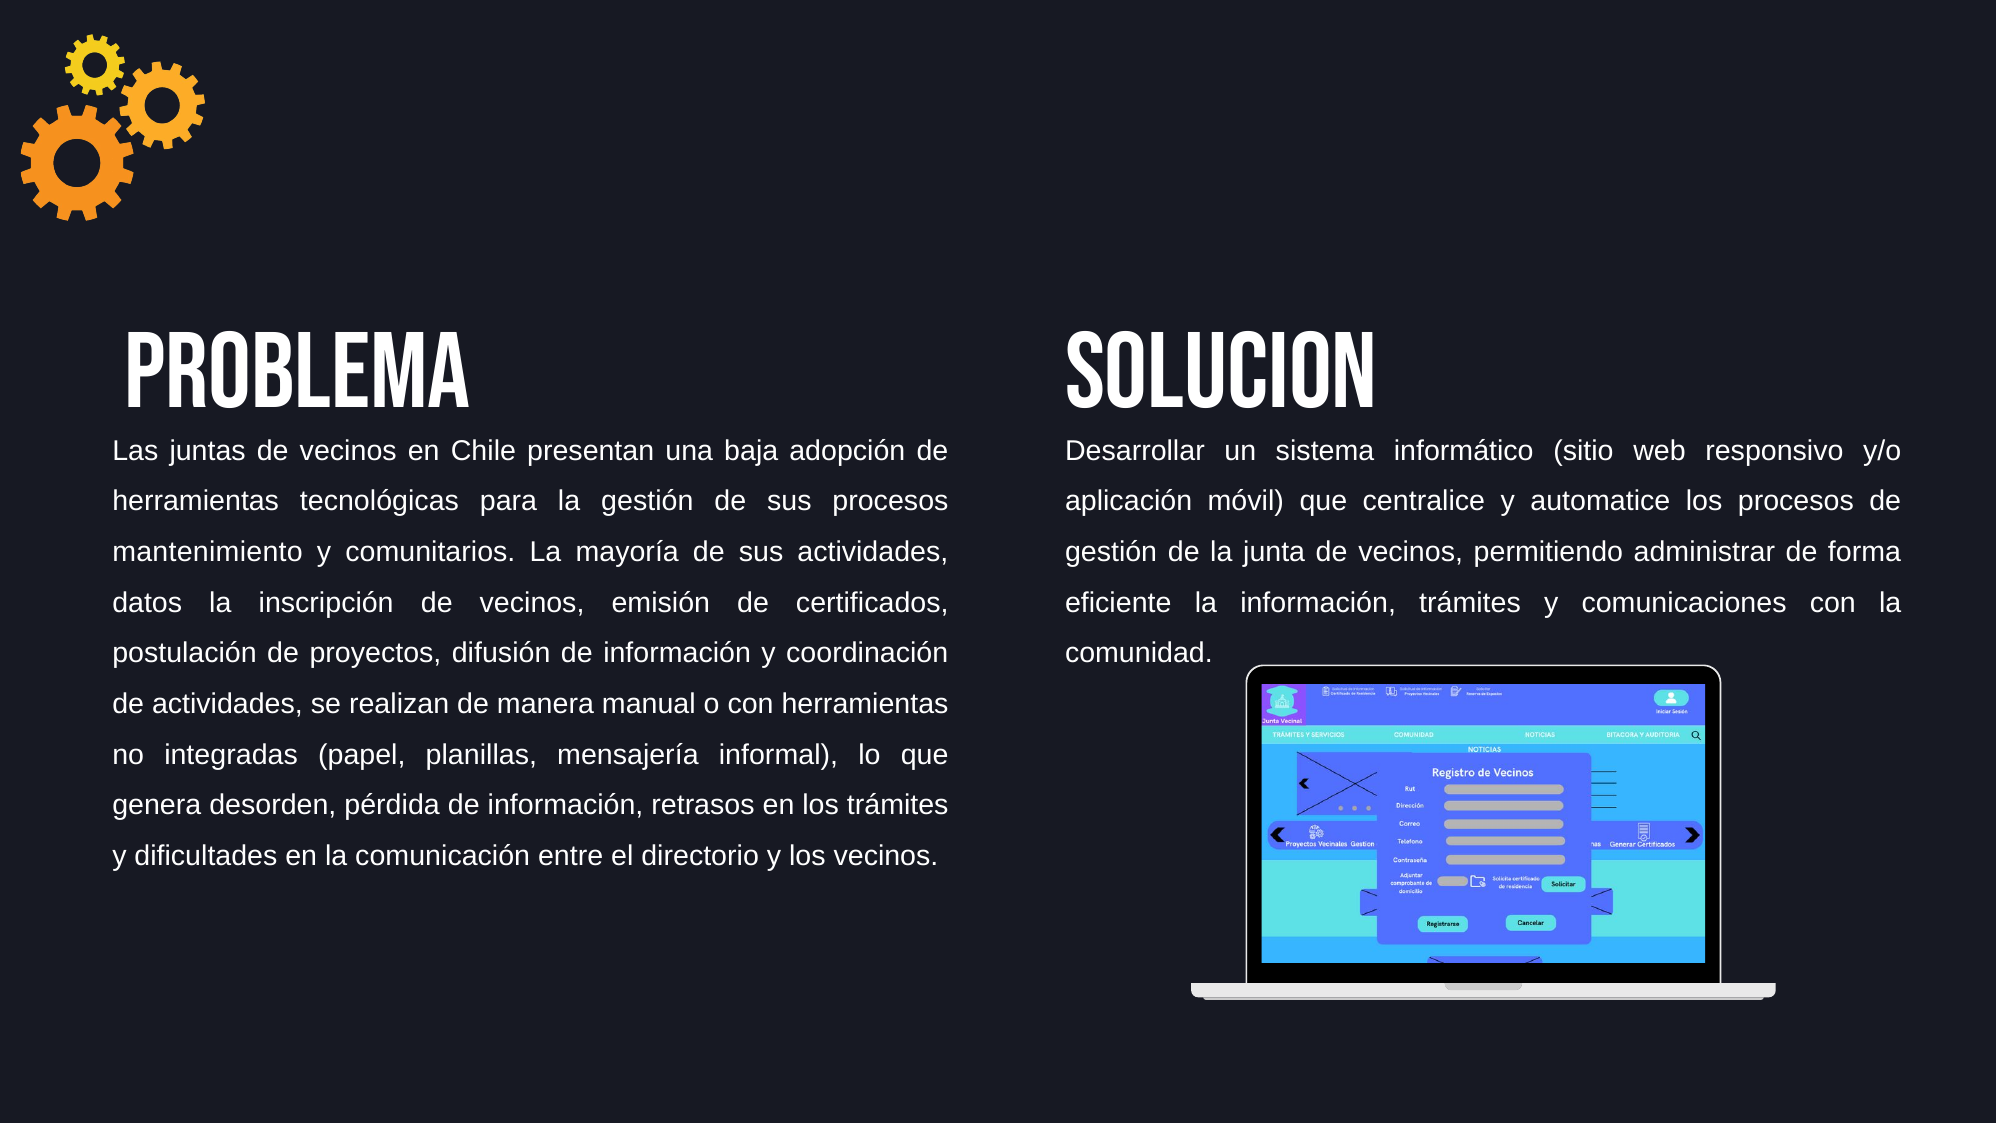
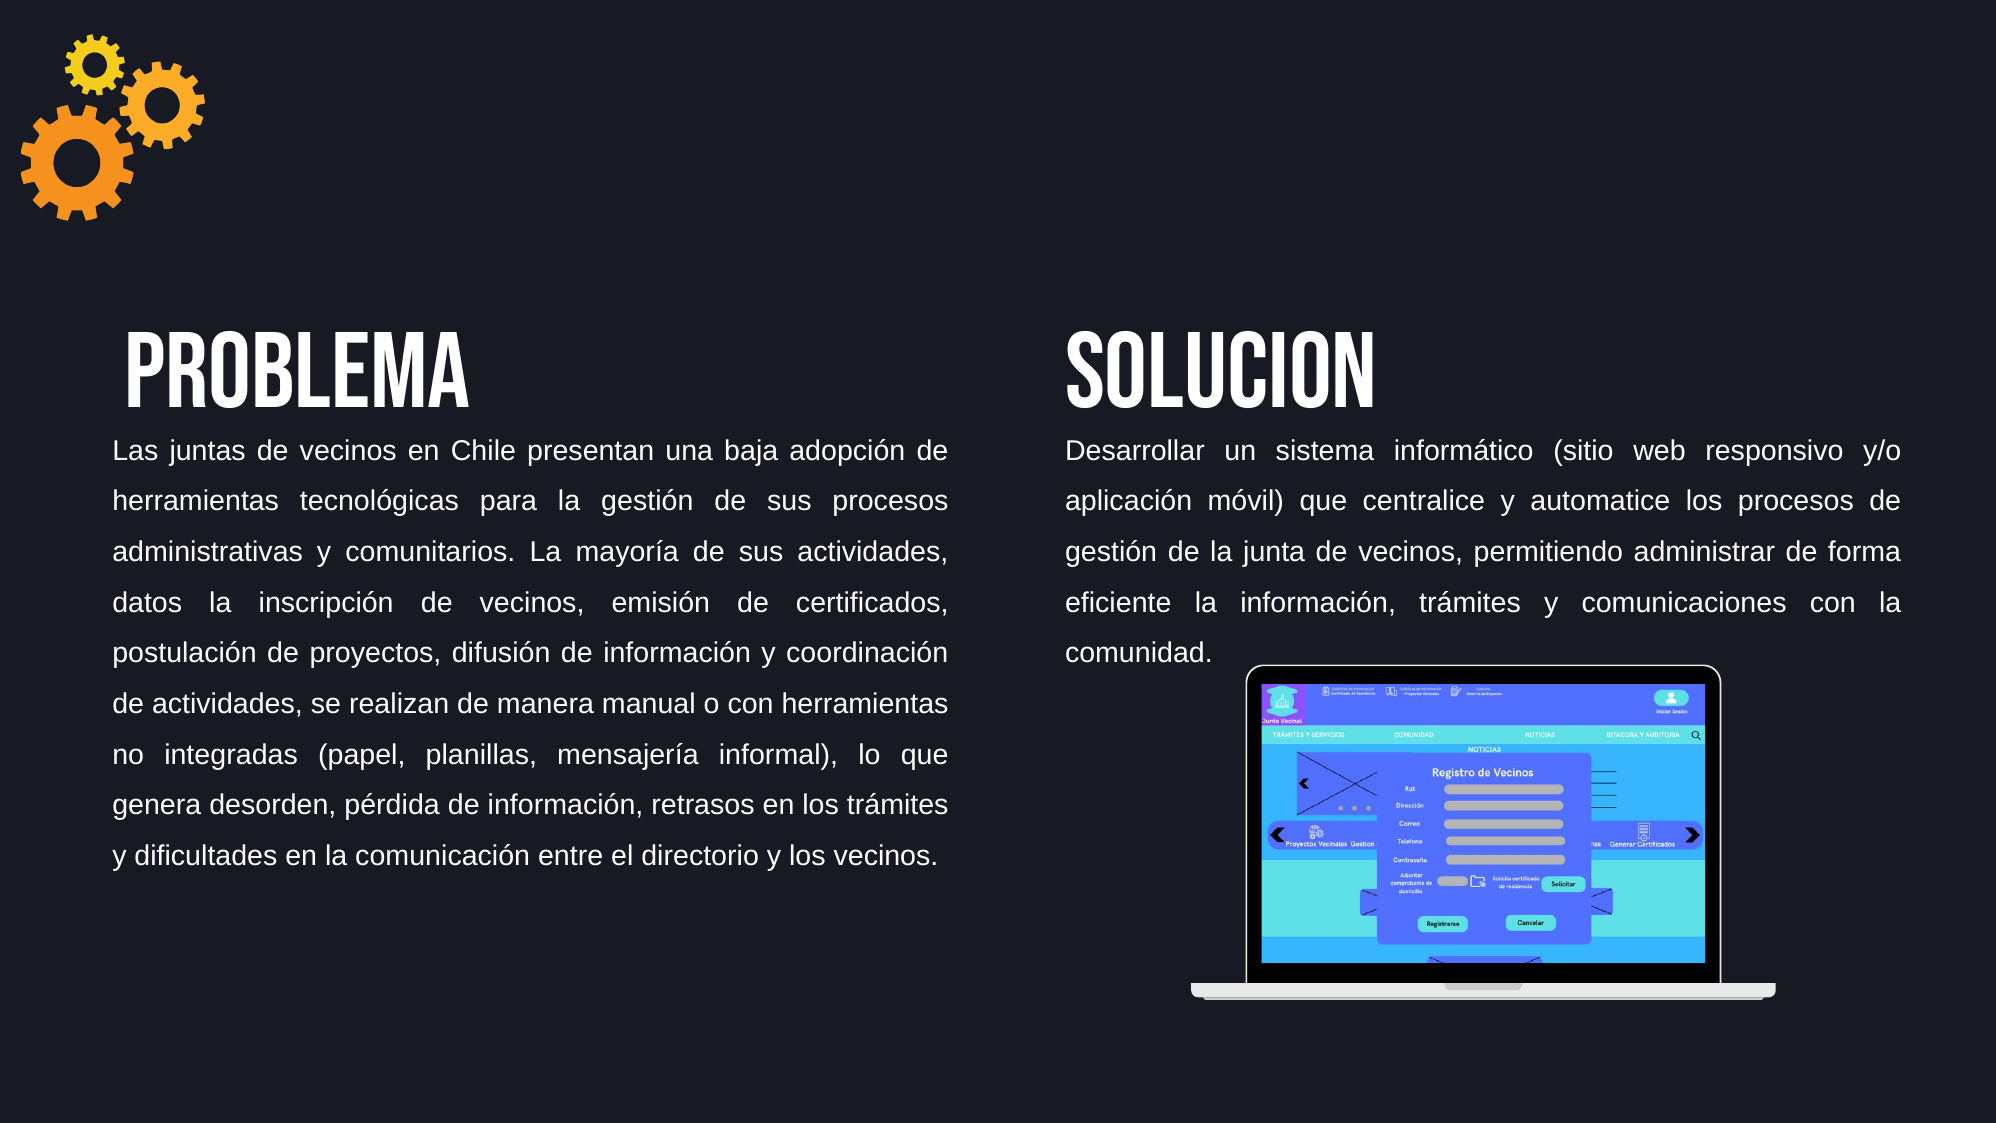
mantenimiento: mantenimiento -> administrativas
